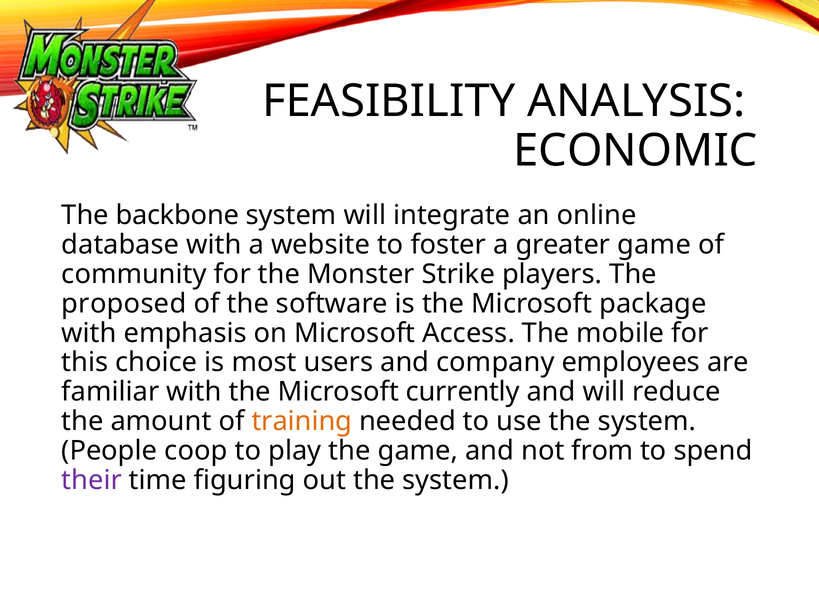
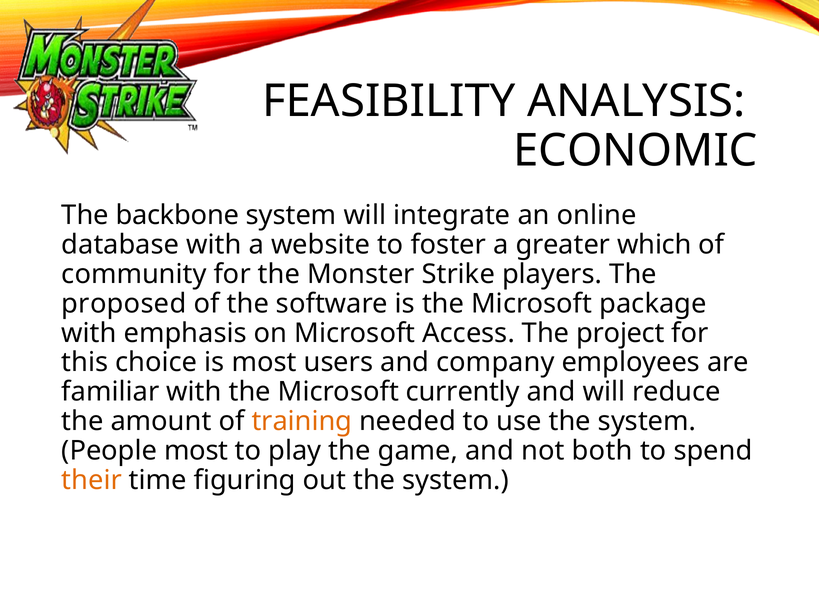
greater game: game -> which
mobile: mobile -> project
People coop: coop -> most
from: from -> both
their colour: purple -> orange
